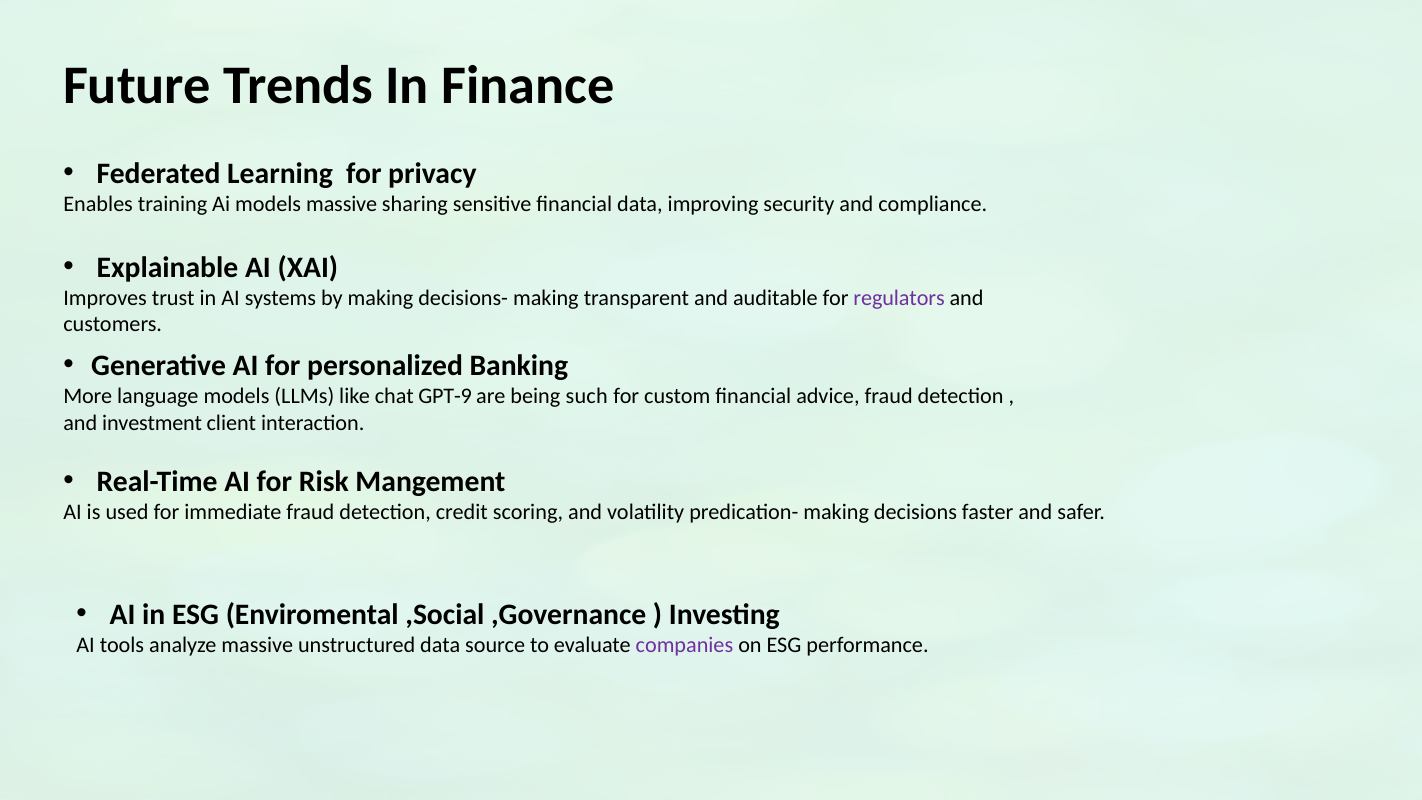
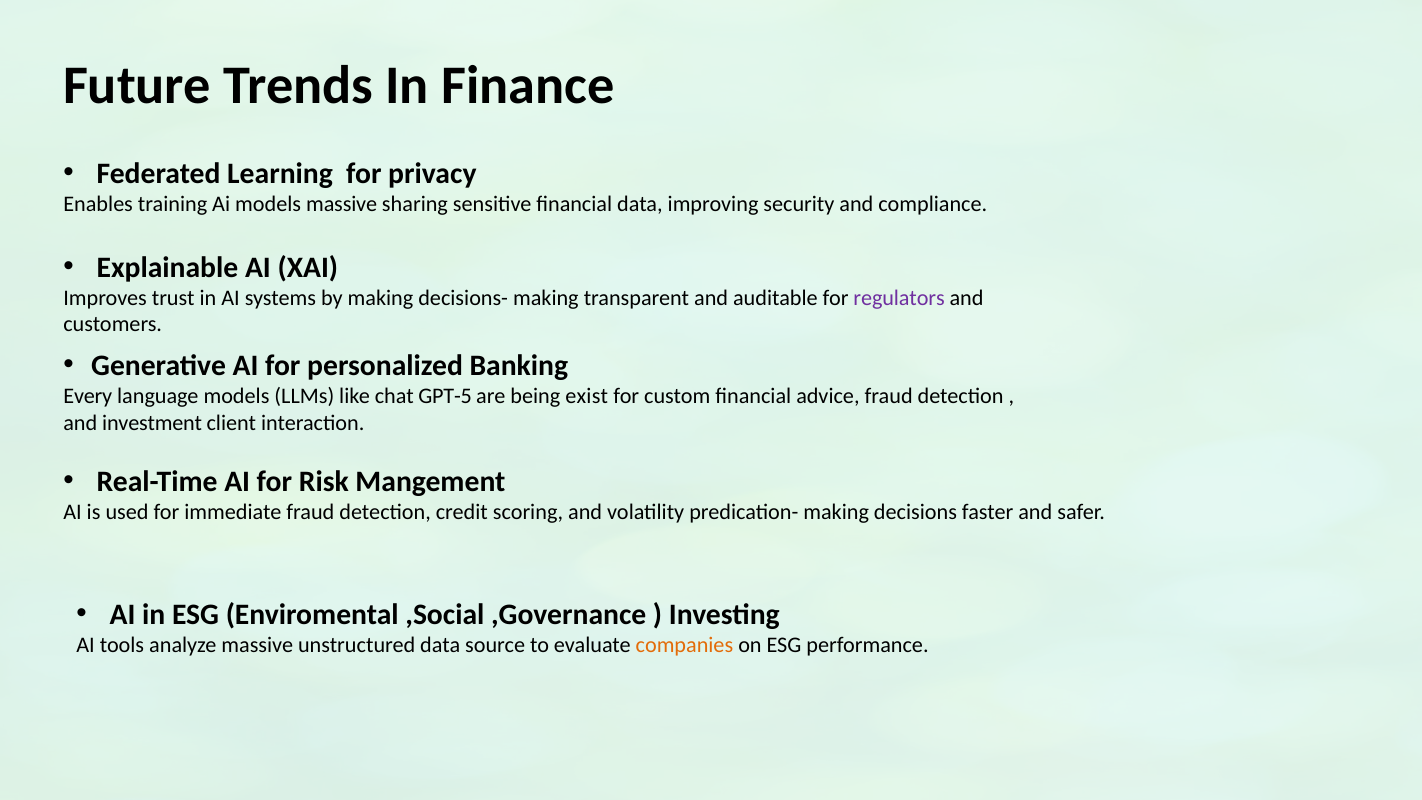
More: More -> Every
GPT-9: GPT-9 -> GPT-5
such: such -> exist
companies colour: purple -> orange
